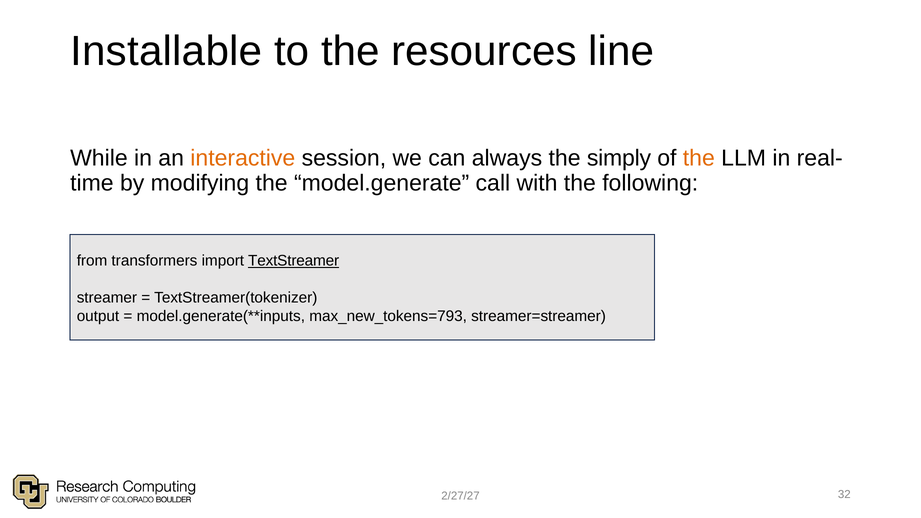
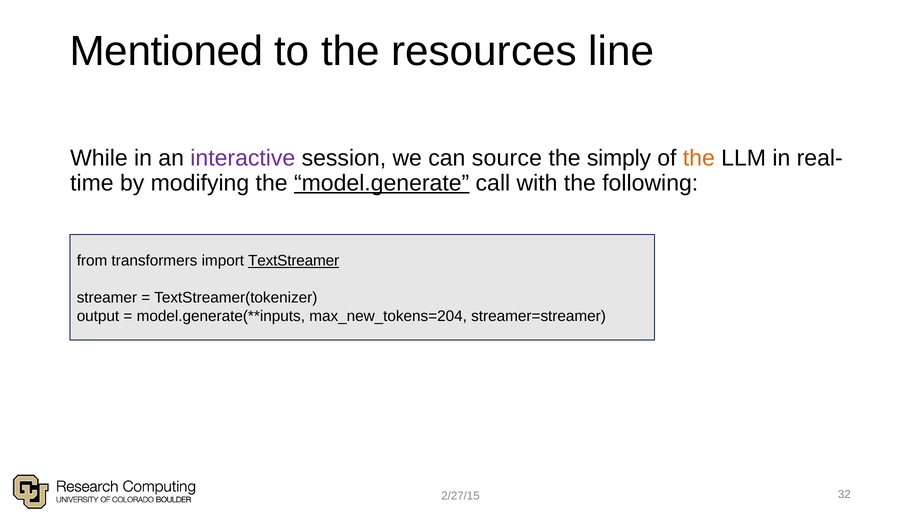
Installable: Installable -> Mentioned
interactive colour: orange -> purple
always: always -> source
model.generate underline: none -> present
max_new_tokens=793: max_new_tokens=793 -> max_new_tokens=204
2/27/27: 2/27/27 -> 2/27/15
